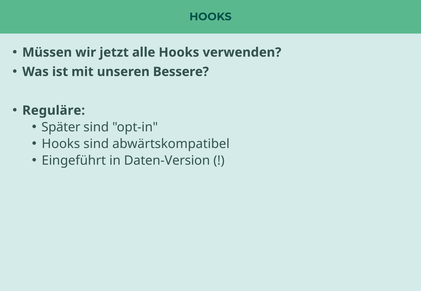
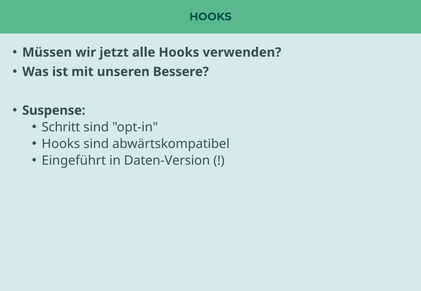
Reguläre: Reguläre -> Suspense
Später: Später -> Schritt
